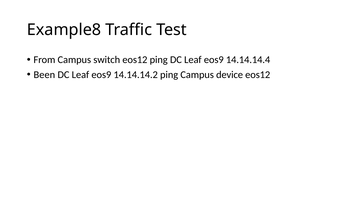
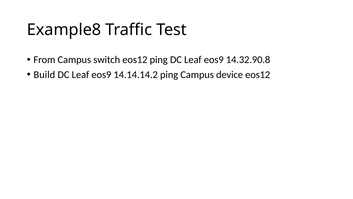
14.14.14.4: 14.14.14.4 -> 14.32.90.8
Been: Been -> Build
